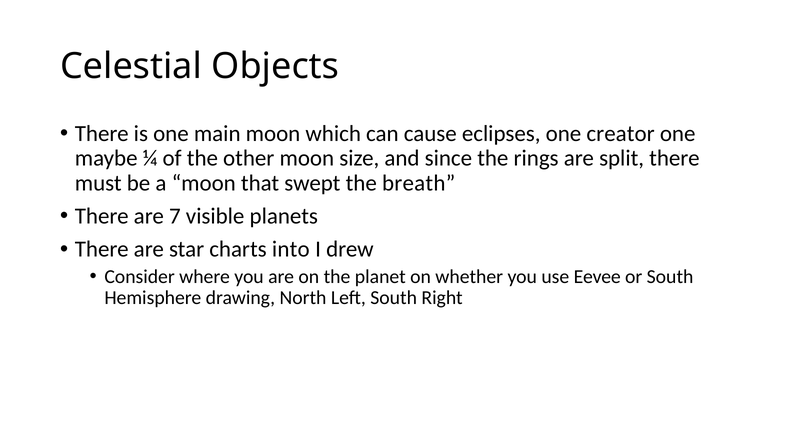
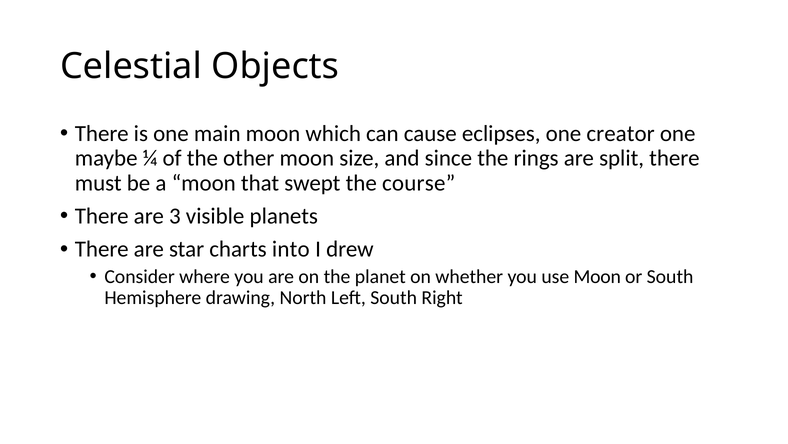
breath: breath -> course
7: 7 -> 3
use Eevee: Eevee -> Moon
